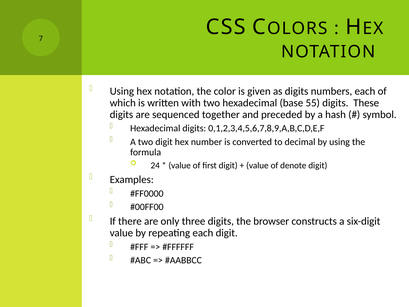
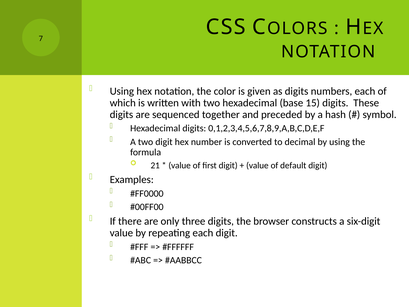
55: 55 -> 15
24: 24 -> 21
denote: denote -> default
